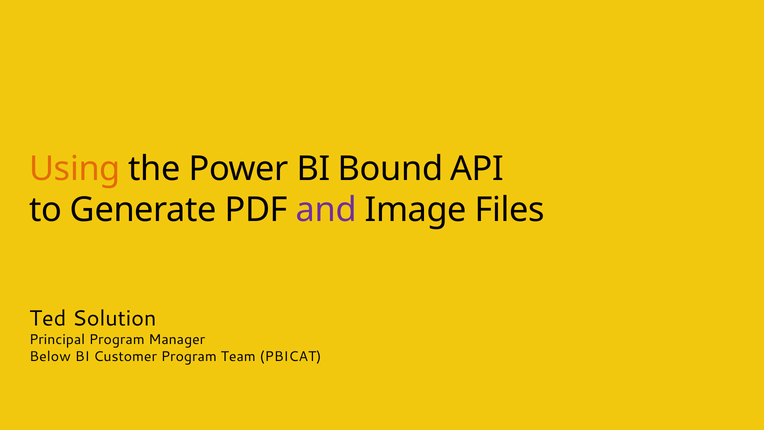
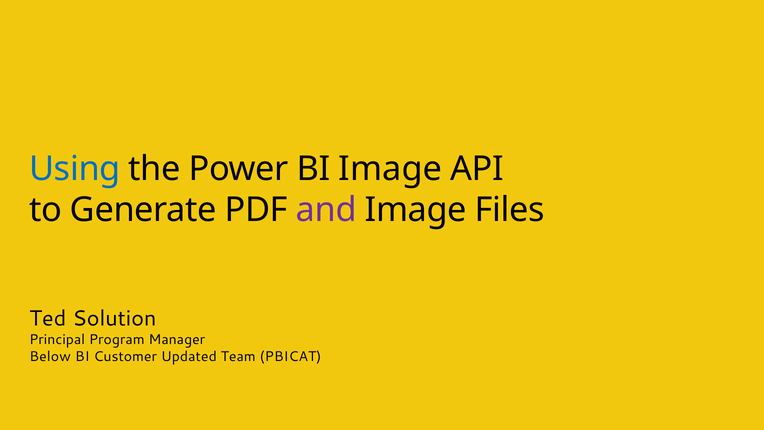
Using colour: orange -> blue
BI Bound: Bound -> Image
Customer Program: Program -> Updated
